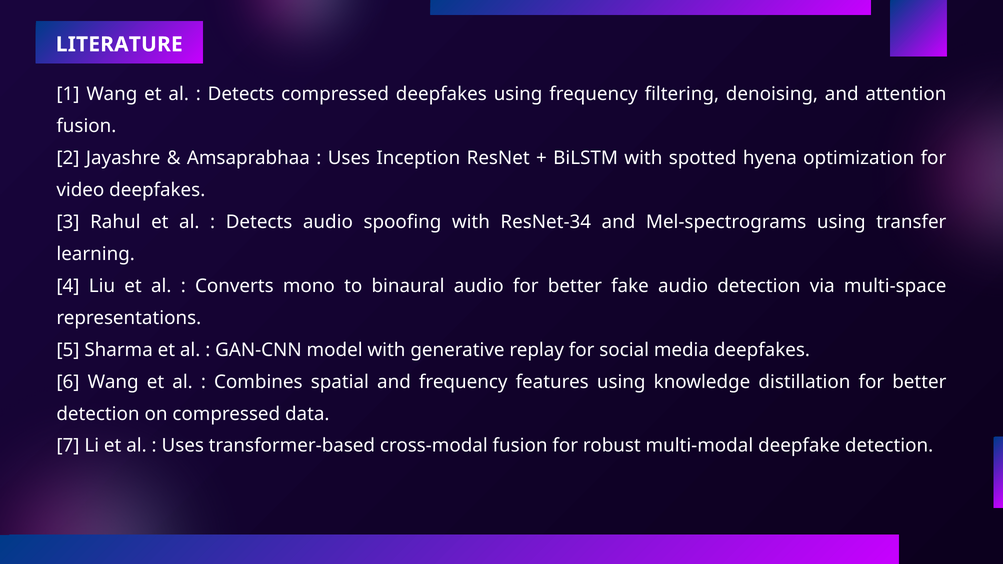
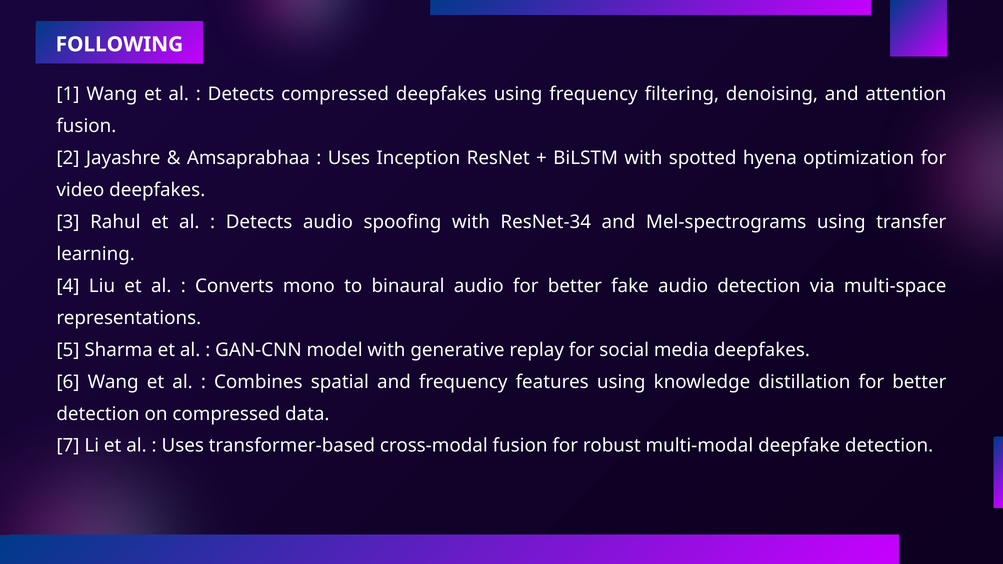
LITERATURE: LITERATURE -> FOLLOWING
